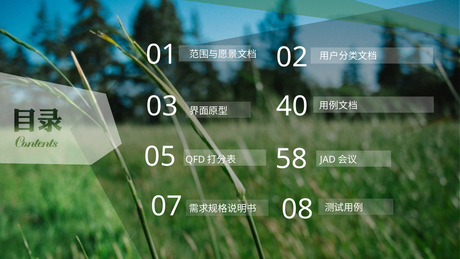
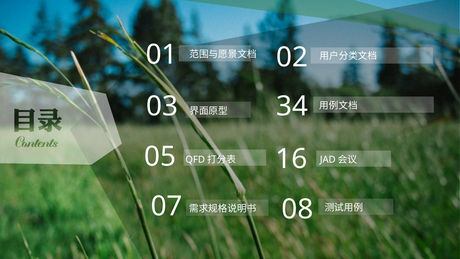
40: 40 -> 34
58: 58 -> 16
